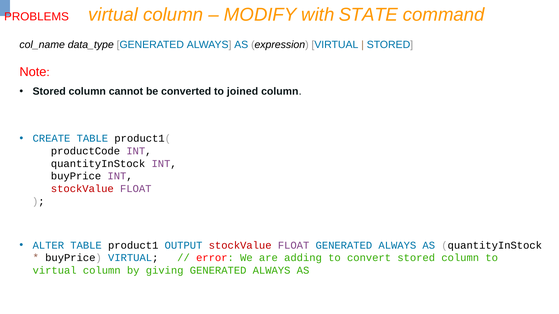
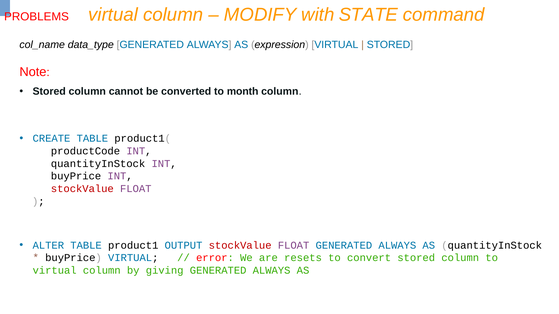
joined: joined -> month
adding: adding -> resets
